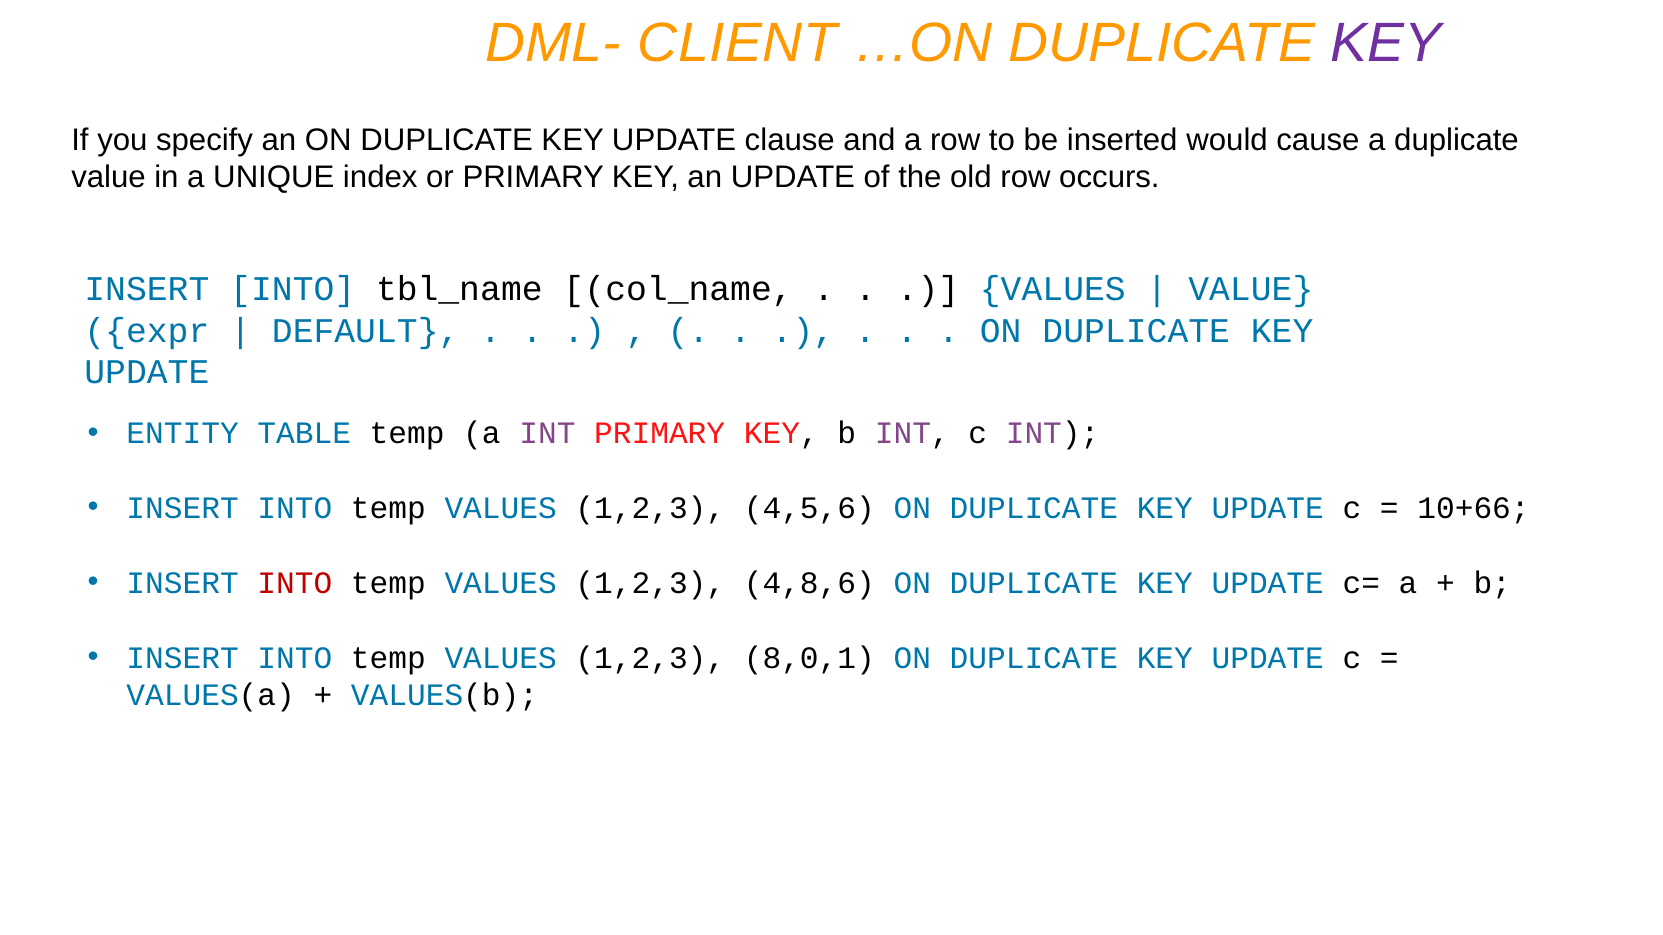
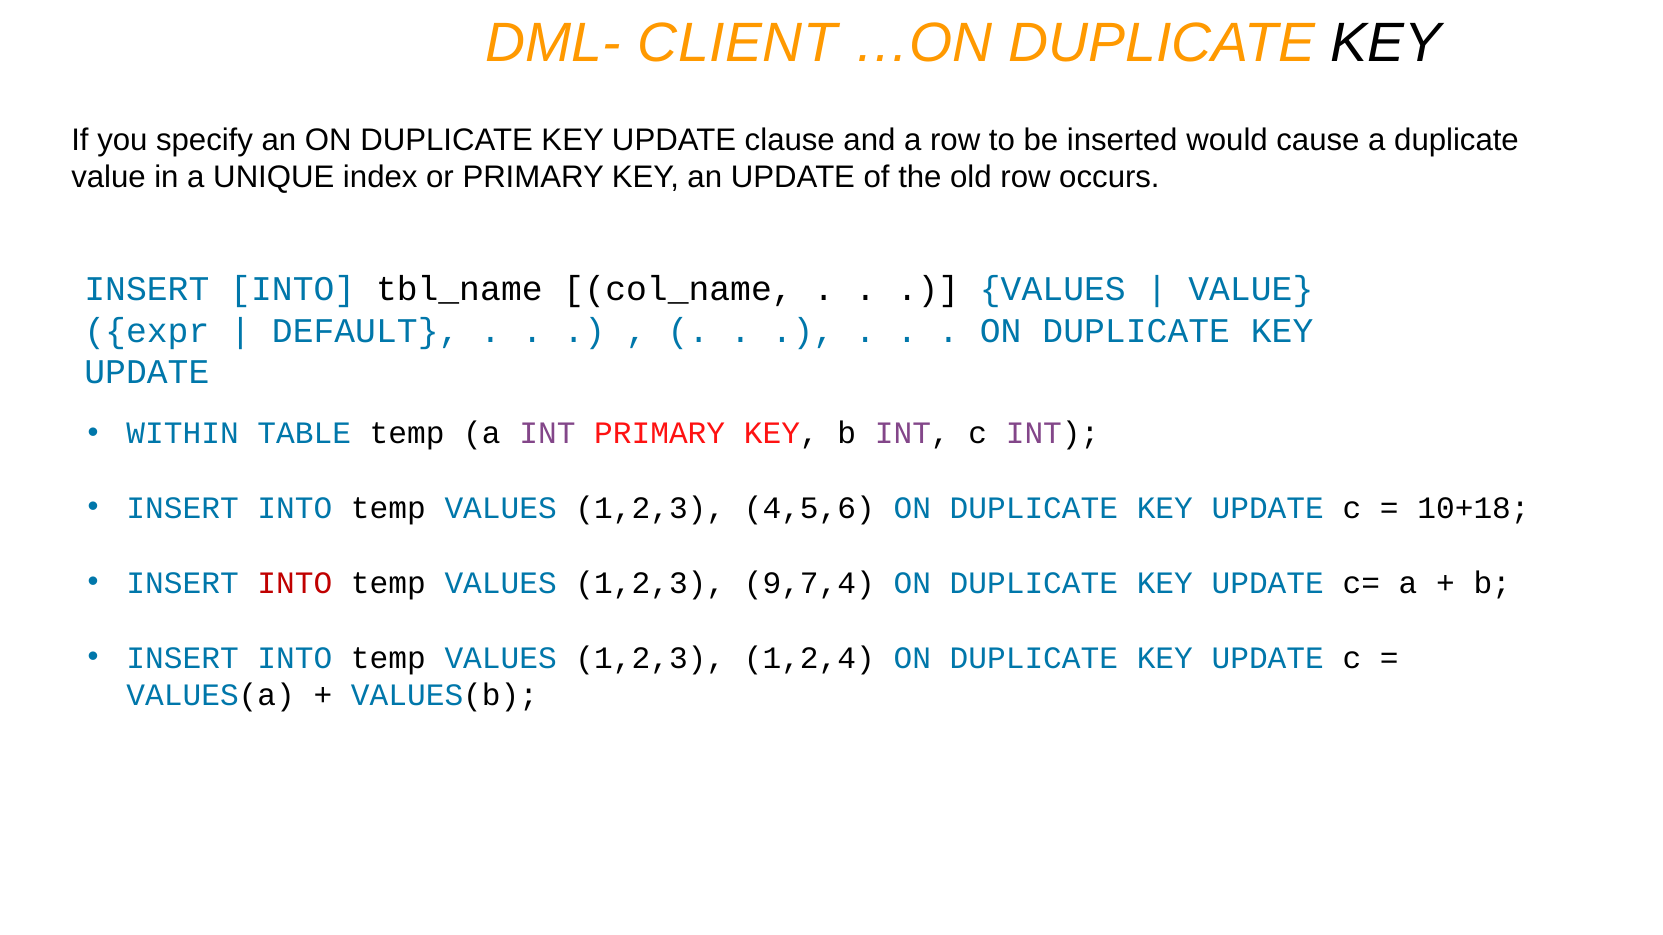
KEY at (1386, 43) colour: purple -> black
ENTITY: ENTITY -> WITHIN
10+66: 10+66 -> 10+18
4,8,6: 4,8,6 -> 9,7,4
8,0,1: 8,0,1 -> 1,2,4
